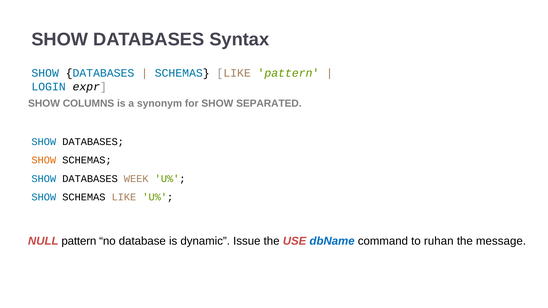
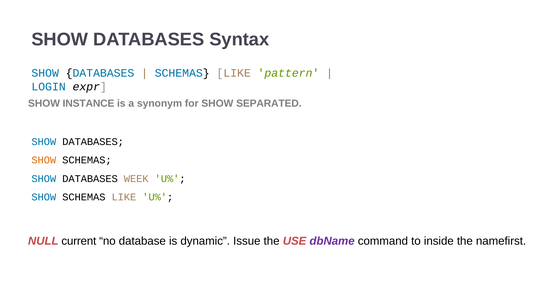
COLUMNS: COLUMNS -> INSTANCE
NULL pattern: pattern -> current
dbName colour: blue -> purple
ruhan: ruhan -> inside
message: message -> namefirst
